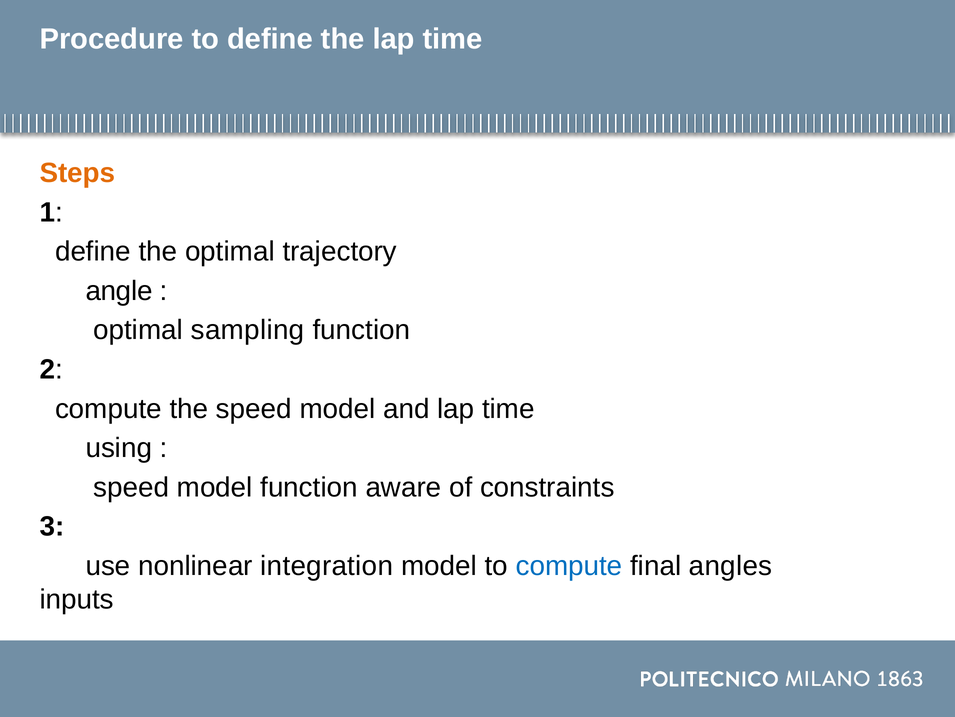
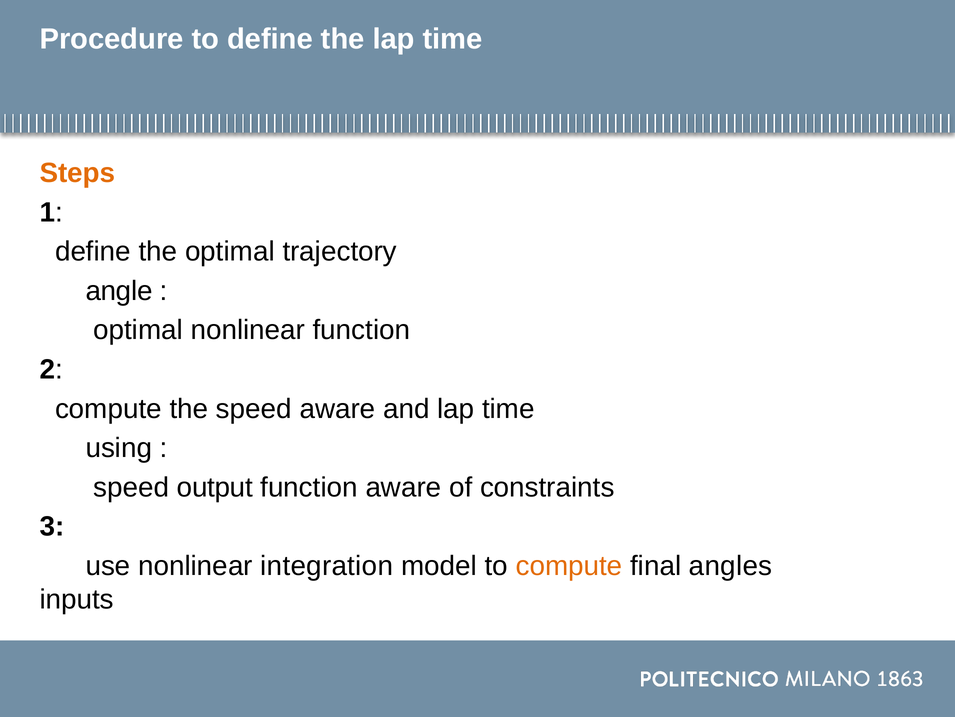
optimal sampling: sampling -> nonlinear
the speed model: model -> aware
model at (215, 487): model -> output
compute at (569, 565) colour: blue -> orange
